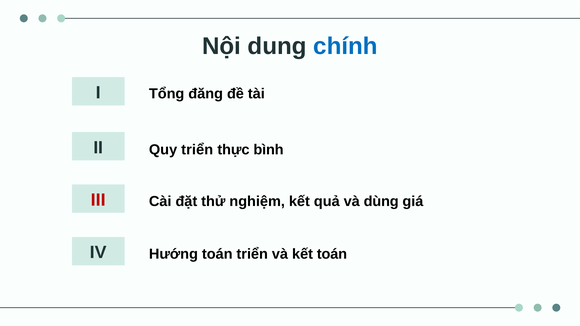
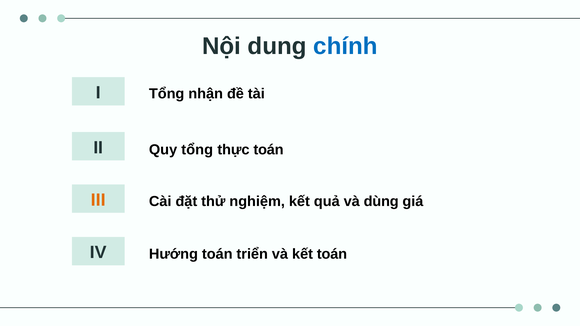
đăng: đăng -> nhận
Quy triển: triển -> tổng
thực bình: bình -> toán
III colour: red -> orange
